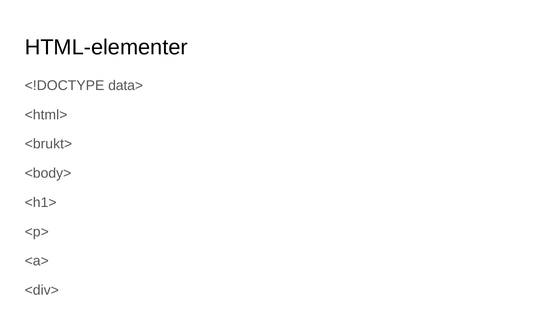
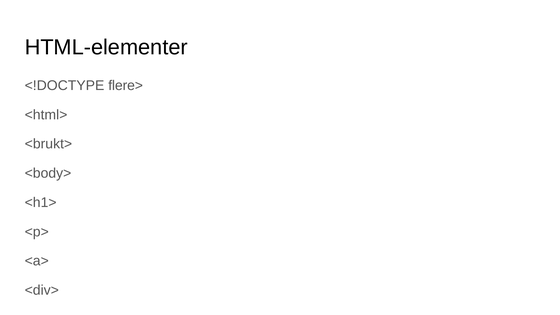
data>: data> -> flere>
